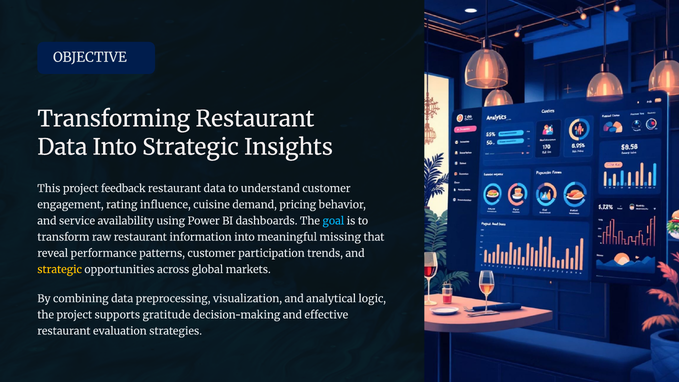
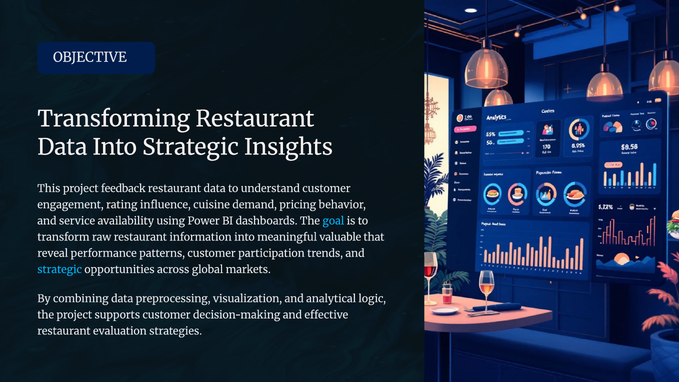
missing: missing -> valuable
strategic at (60, 270) colour: yellow -> light blue
supports gratitude: gratitude -> customer
